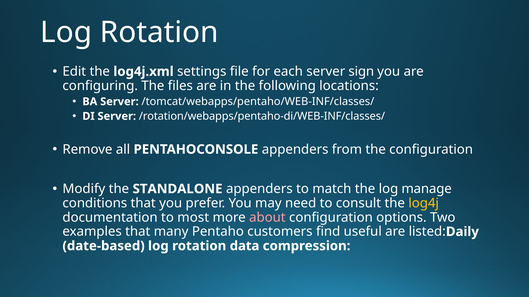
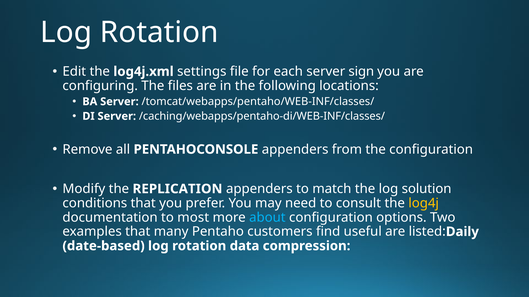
/rotation/webapps/pentaho-di/WEB-INF/classes/: /rotation/webapps/pentaho-di/WEB-INF/classes/ -> /caching/webapps/pentaho-di/WEB-INF/classes/
STANDALONE: STANDALONE -> REPLICATION
manage: manage -> solution
about colour: pink -> light blue
